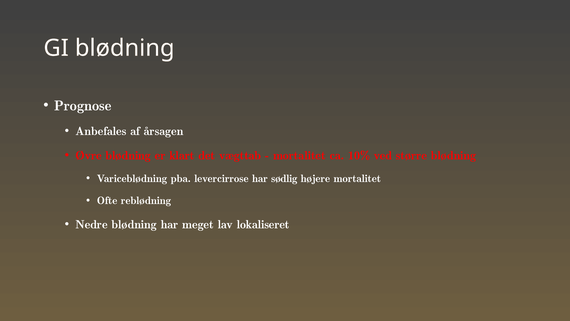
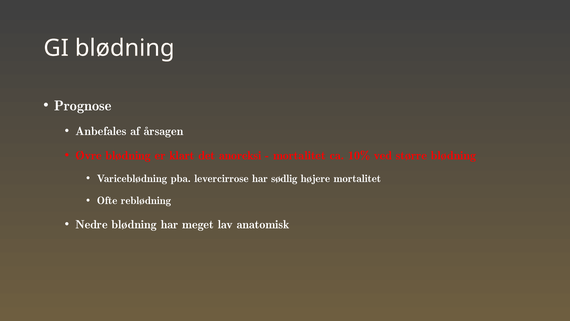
vægttab: vægttab -> anoreksi
lokaliseret: lokaliseret -> anatomisk
